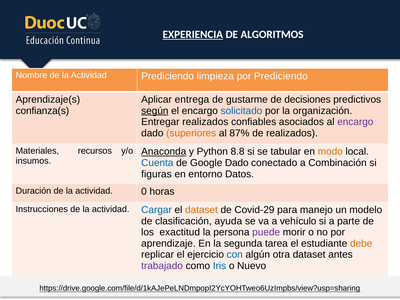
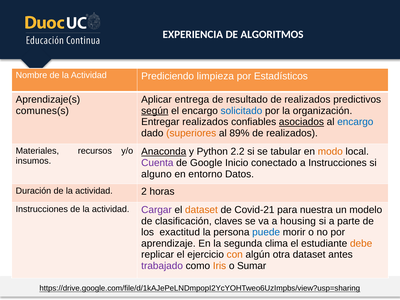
EXPERIENCIA underline: present -> none
por Prediciendo: Prediciendo -> Estadísticos
gustarme: gustarme -> resultado
decisiones at (308, 100): decisiones -> realizados
confianza(s: confianza(s -> comunes(s
asociados underline: none -> present
encargo at (355, 122) colour: purple -> blue
87%: 87% -> 89%
8.8: 8.8 -> 2.2
Cuenta colour: blue -> purple
Google Dado: Dado -> Inicio
a Combinación: Combinación -> Instrucciones
figuras: figuras -> alguno
0: 0 -> 2
Cargar colour: blue -> purple
Covid-29: Covid-29 -> Covid-21
manejo: manejo -> nuestra
ayuda: ayuda -> claves
vehículo: vehículo -> housing
puede colour: purple -> blue
tarea: tarea -> clima
con colour: blue -> orange
Iris colour: blue -> orange
Nuevo: Nuevo -> Sumar
